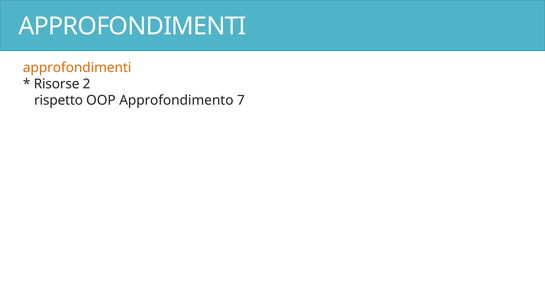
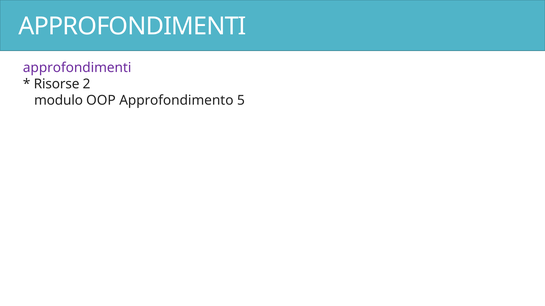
approfondimenti at (77, 68) colour: orange -> purple
rispetto: rispetto -> modulo
7: 7 -> 5
